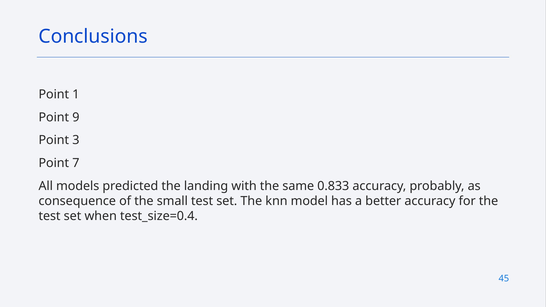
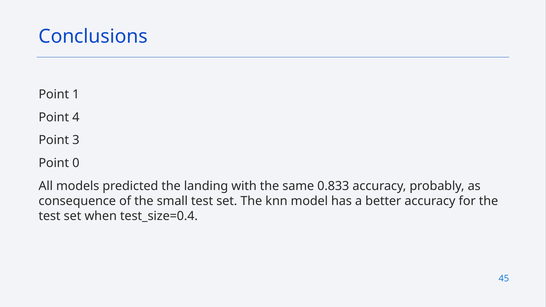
9: 9 -> 4
7: 7 -> 0
